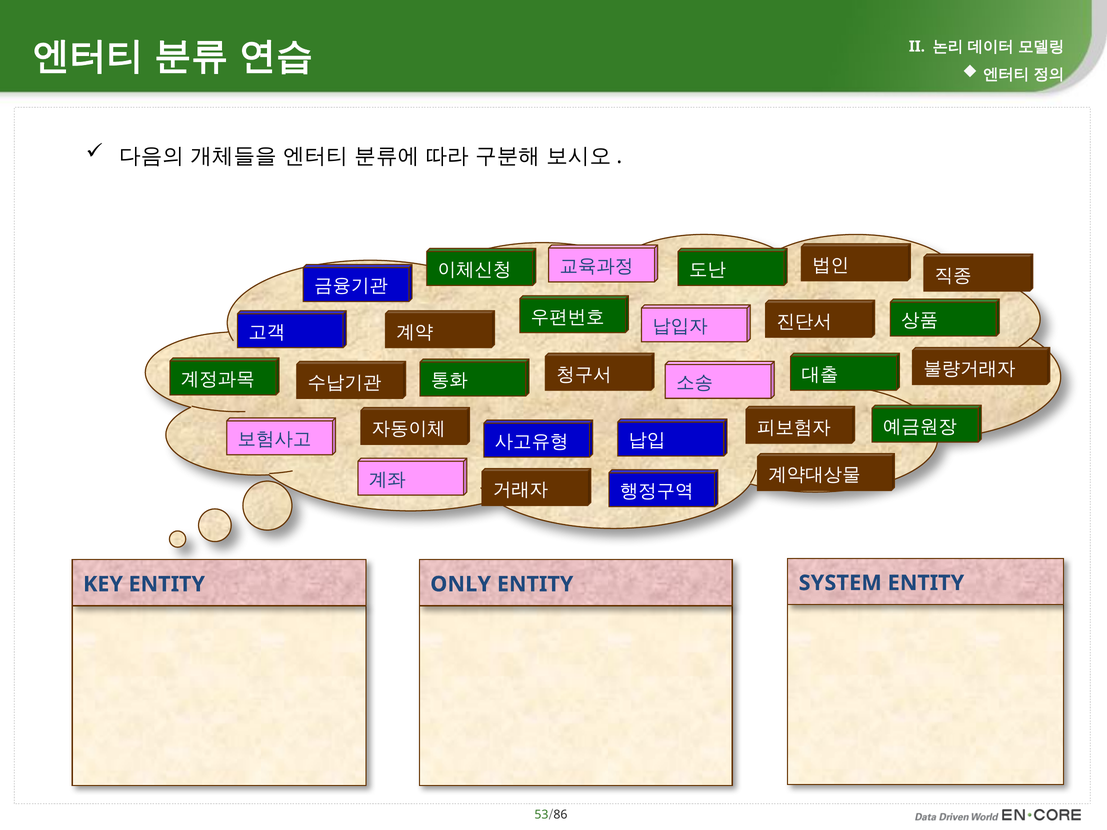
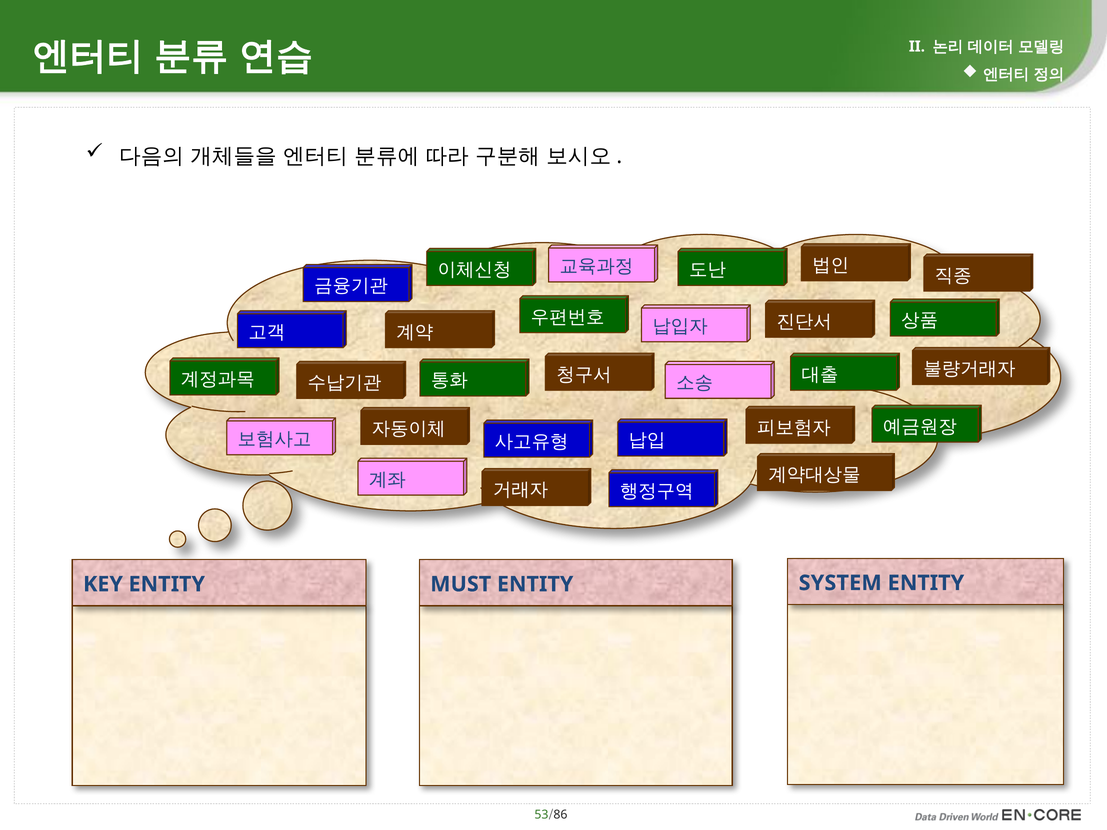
ONLY: ONLY -> MUST
